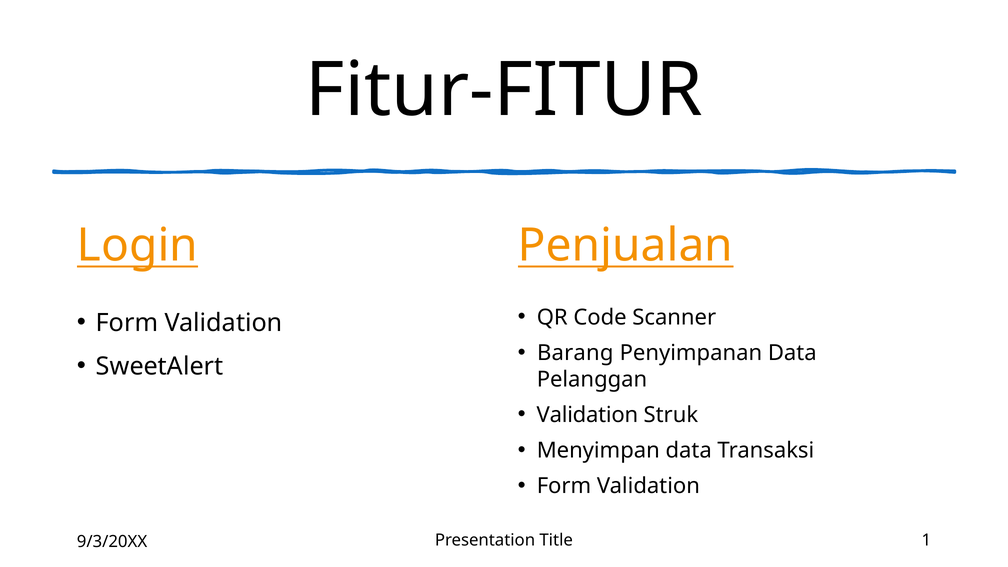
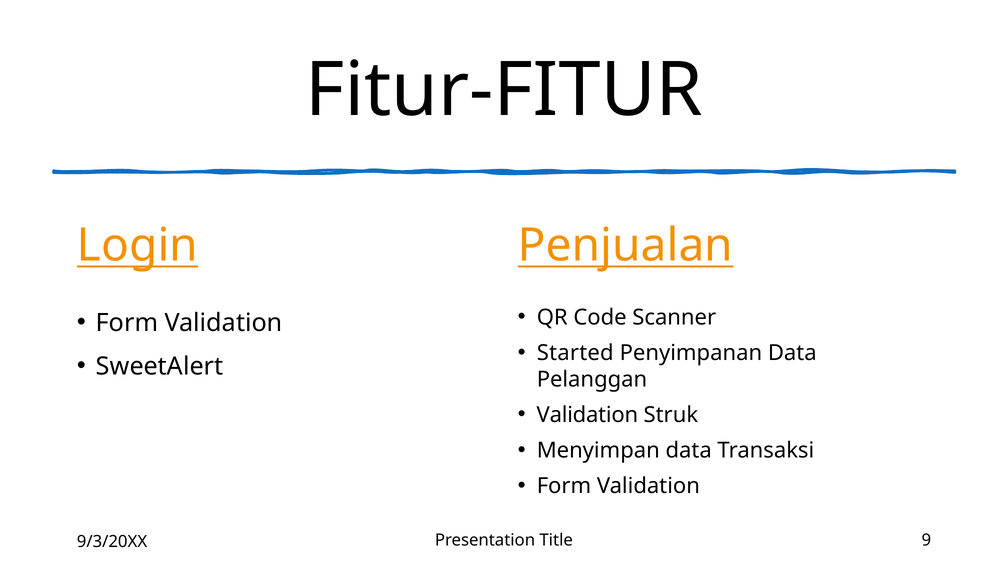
Barang: Barang -> Started
1: 1 -> 9
